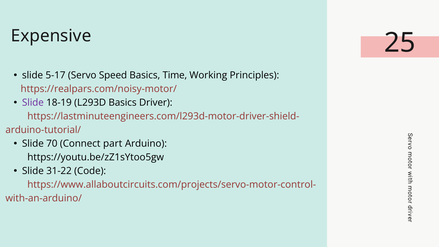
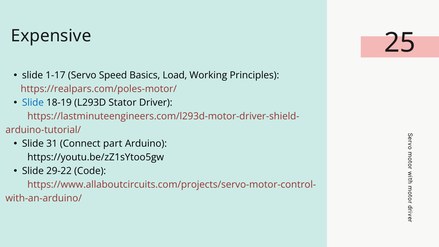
5-17: 5-17 -> 1-17
Time: Time -> Load
https://realpars.com/noisy-motor/: https://realpars.com/noisy-motor/ -> https://realpars.com/poles-motor/
Slide at (33, 103) colour: purple -> blue
L293D Basics: Basics -> Stator
70: 70 -> 31
31-22: 31-22 -> 29-22
